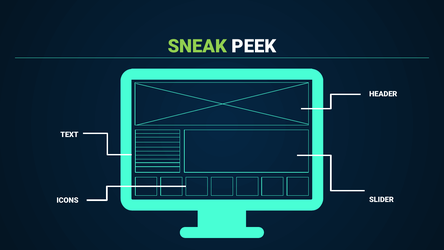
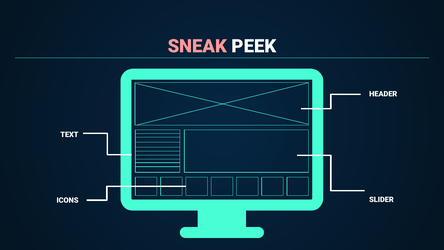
SNEAK colour: light green -> pink
